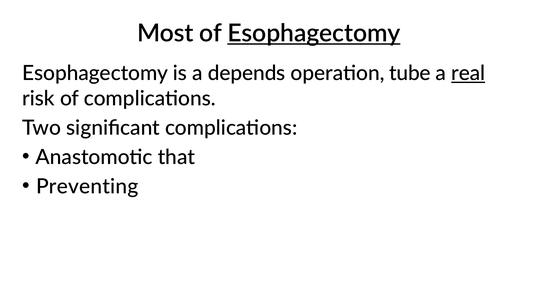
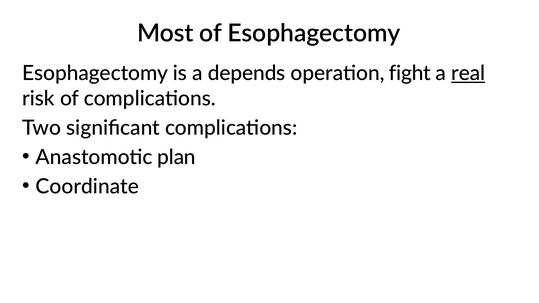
Esophagectomy at (314, 33) underline: present -> none
tube: tube -> fight
that: that -> plan
Preventing: Preventing -> Coordinate
